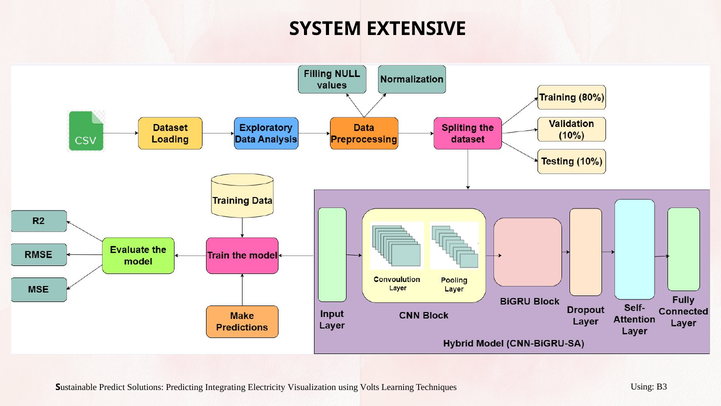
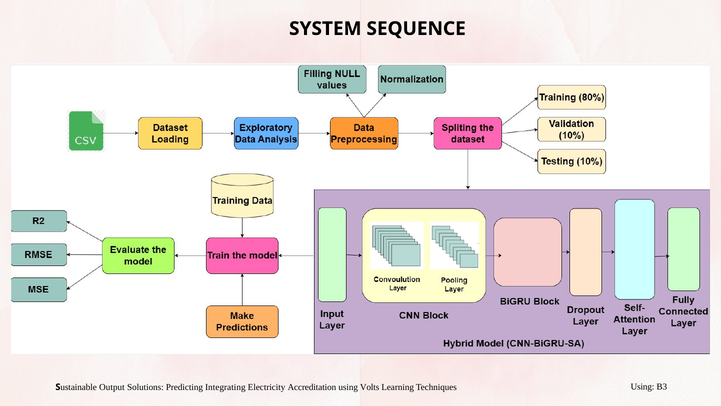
EXTENSIVE: EXTENSIVE -> SEQUENCE
Predict: Predict -> Output
Visualization: Visualization -> Accreditation
